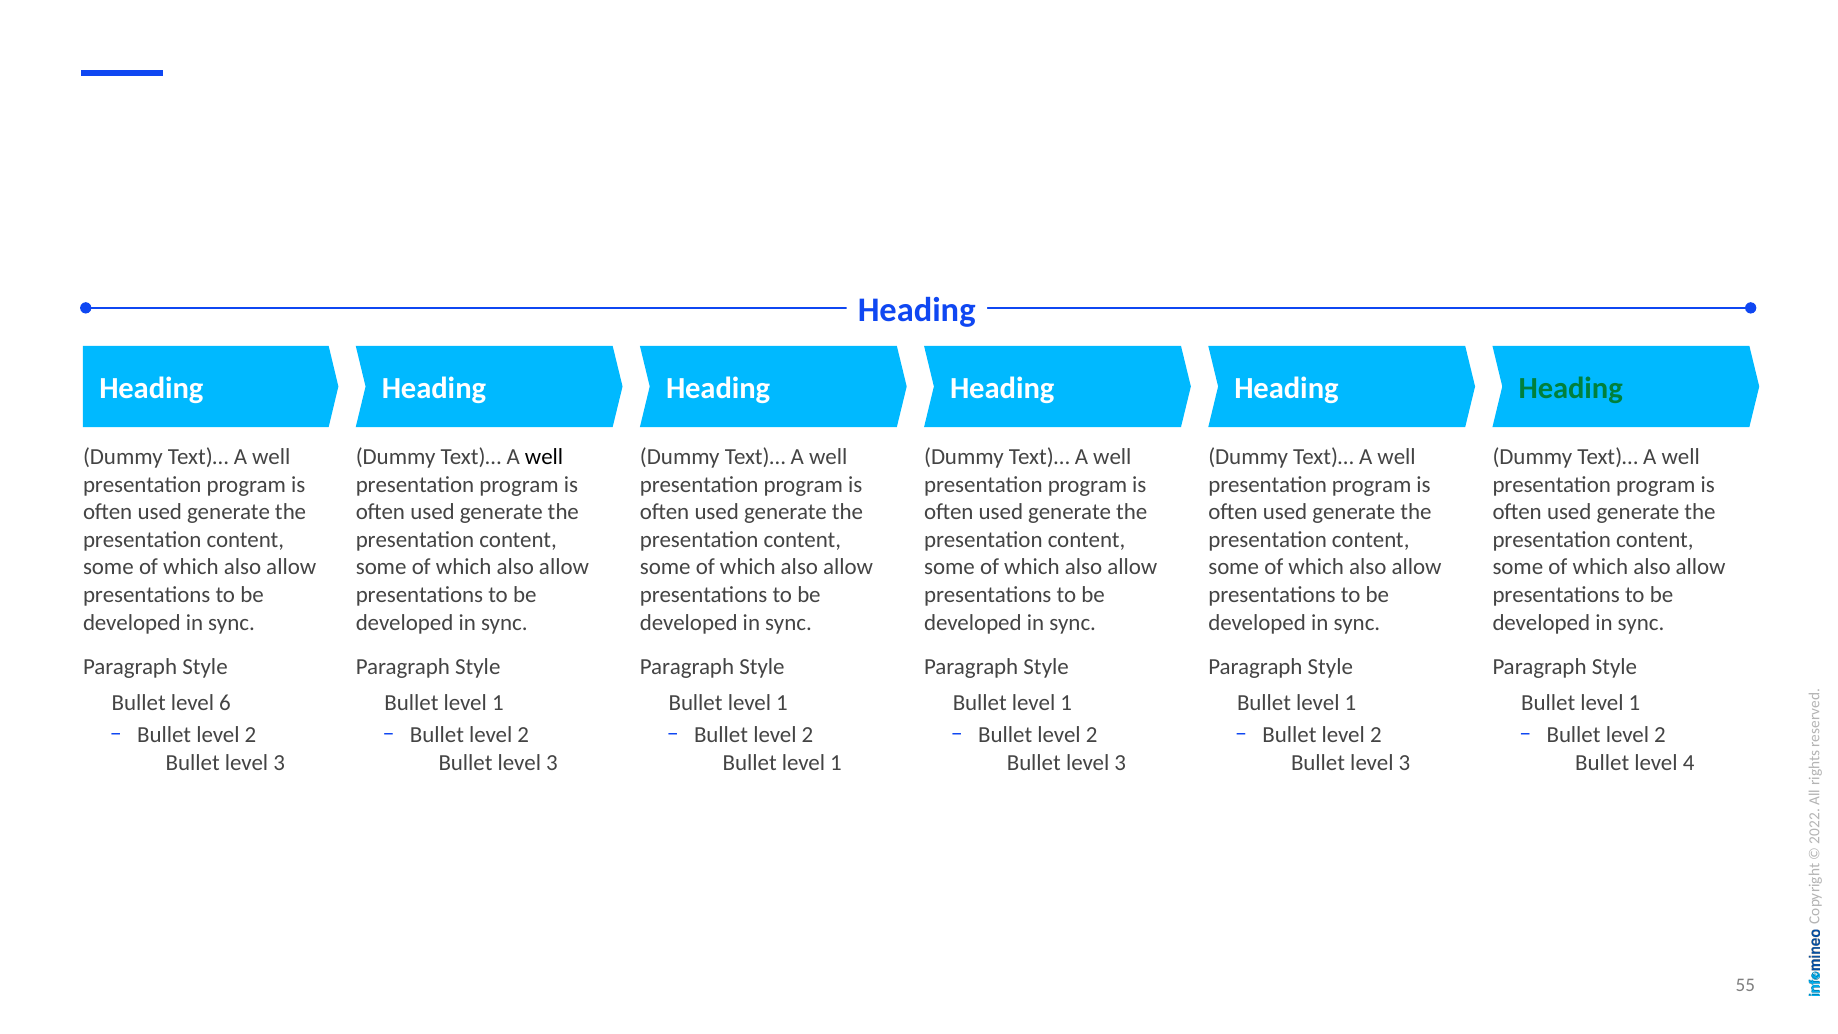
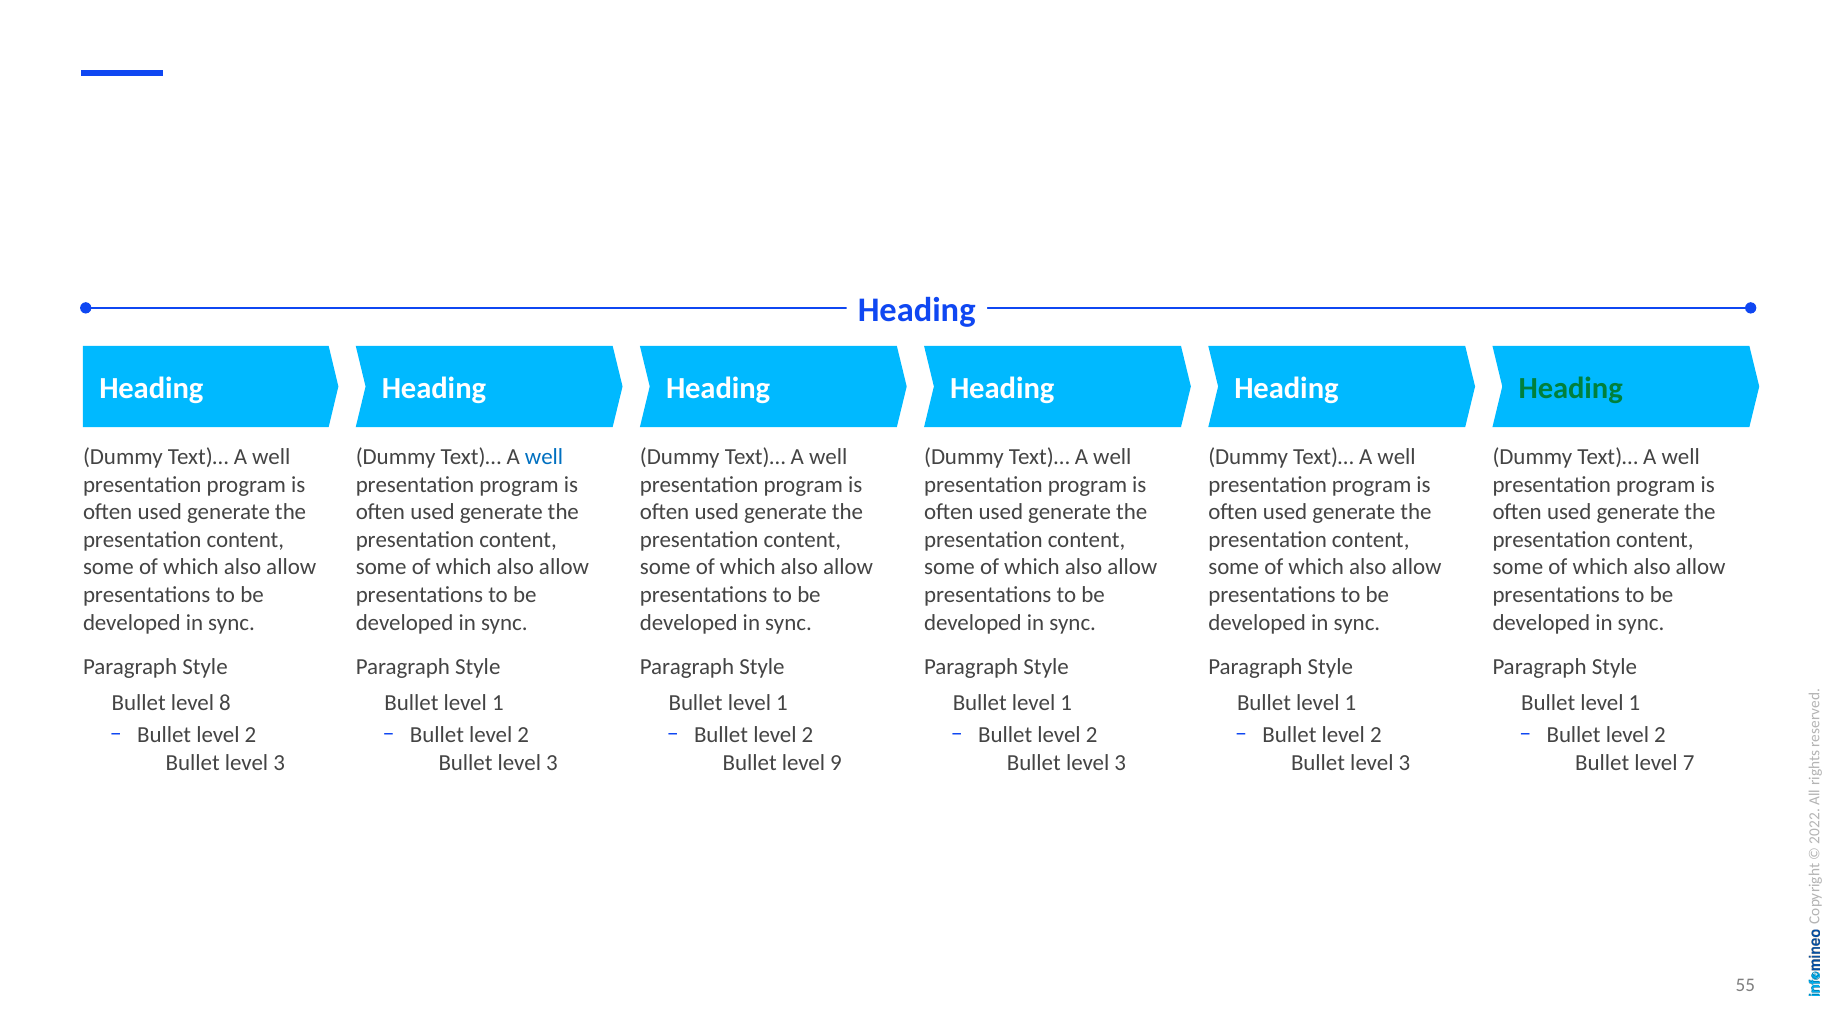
well at (544, 457) colour: black -> blue
6: 6 -> 8
1 at (836, 763): 1 -> 9
4: 4 -> 7
